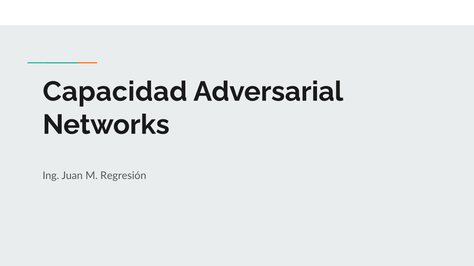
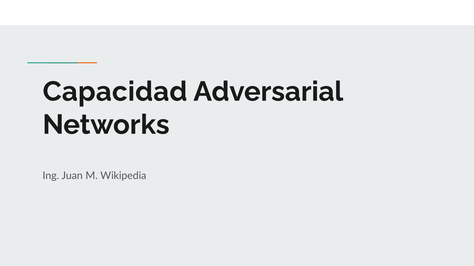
Regresión: Regresión -> Wikipedia
